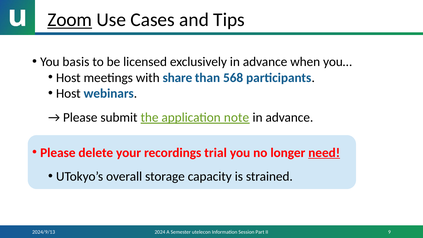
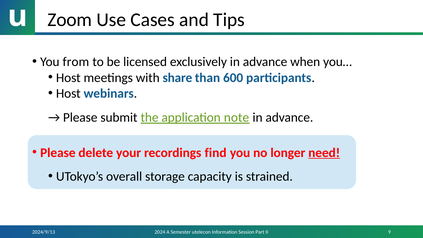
Zoom underline: present -> none
basis: basis -> from
568: 568 -> 600
trial: trial -> find
